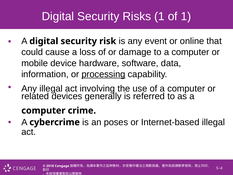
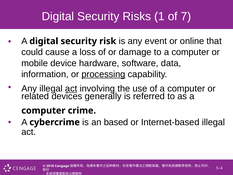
of 1: 1 -> 7
act at (71, 89) underline: none -> present
poses: poses -> based
